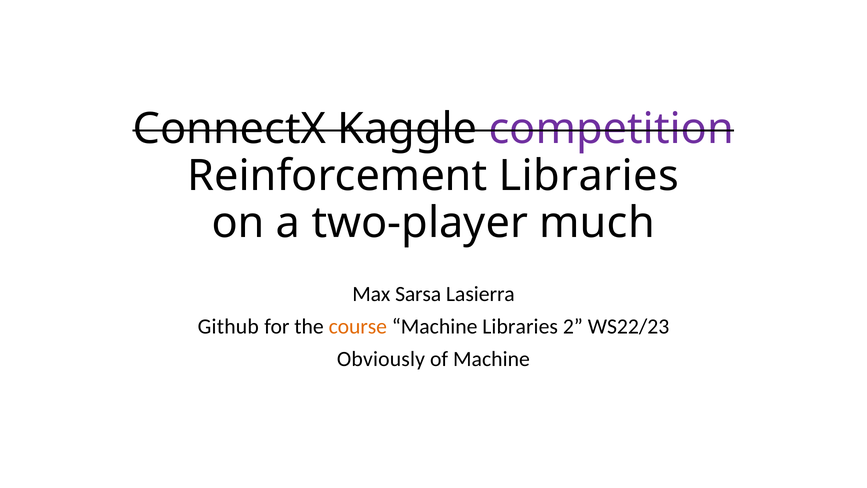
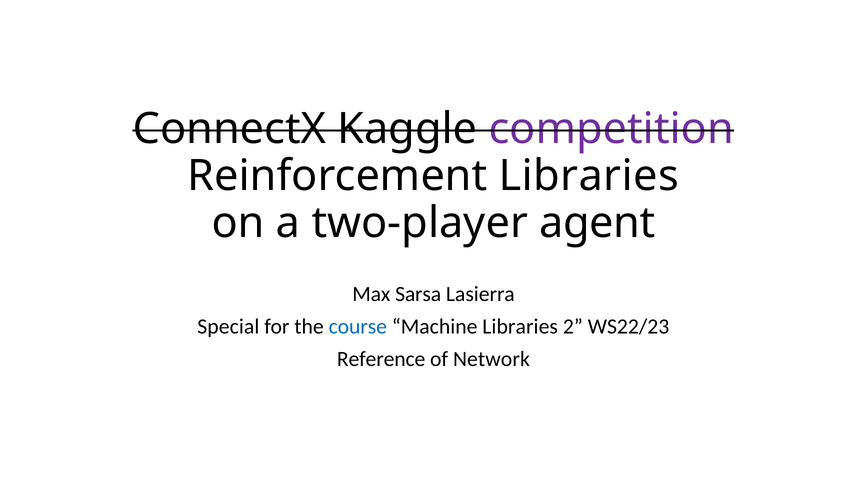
much: much -> agent
Github: Github -> Special
course colour: orange -> blue
Obviously: Obviously -> Reference
of Machine: Machine -> Network
